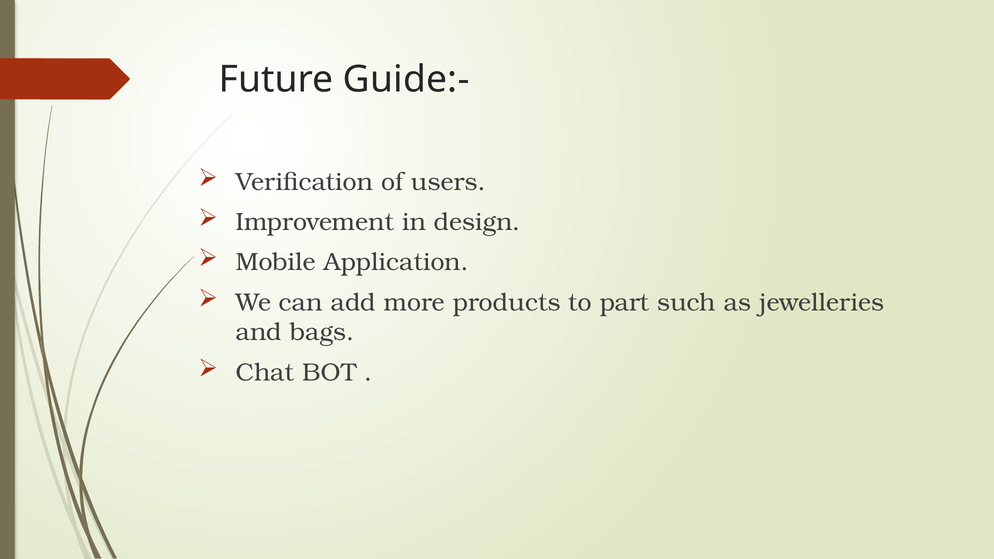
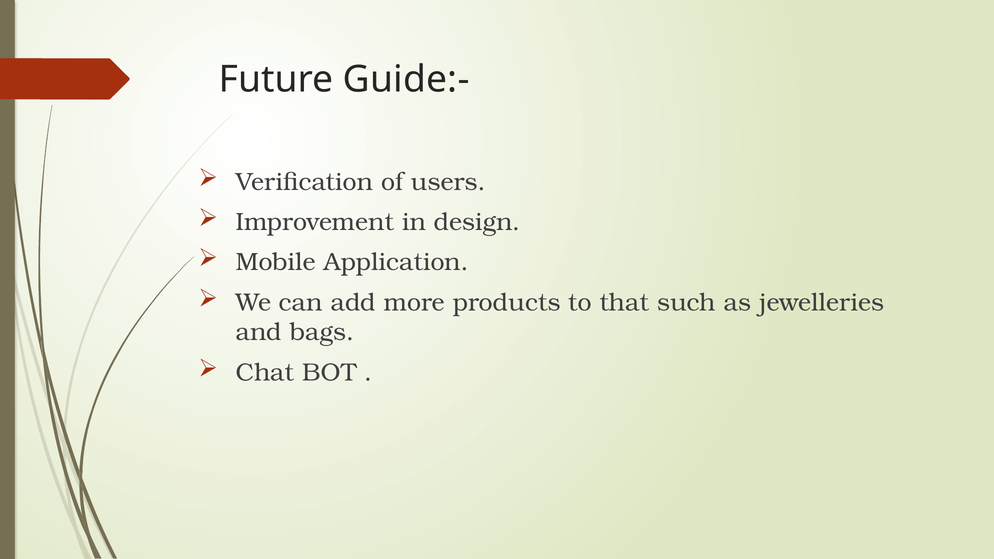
part: part -> that
